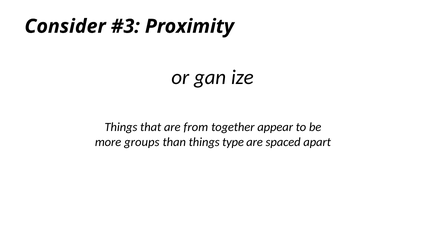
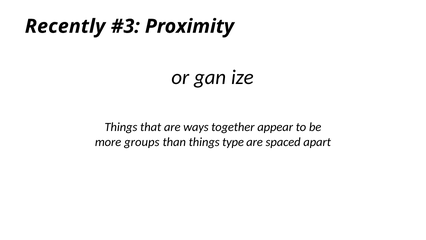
Consider: Consider -> Recently
from: from -> ways
